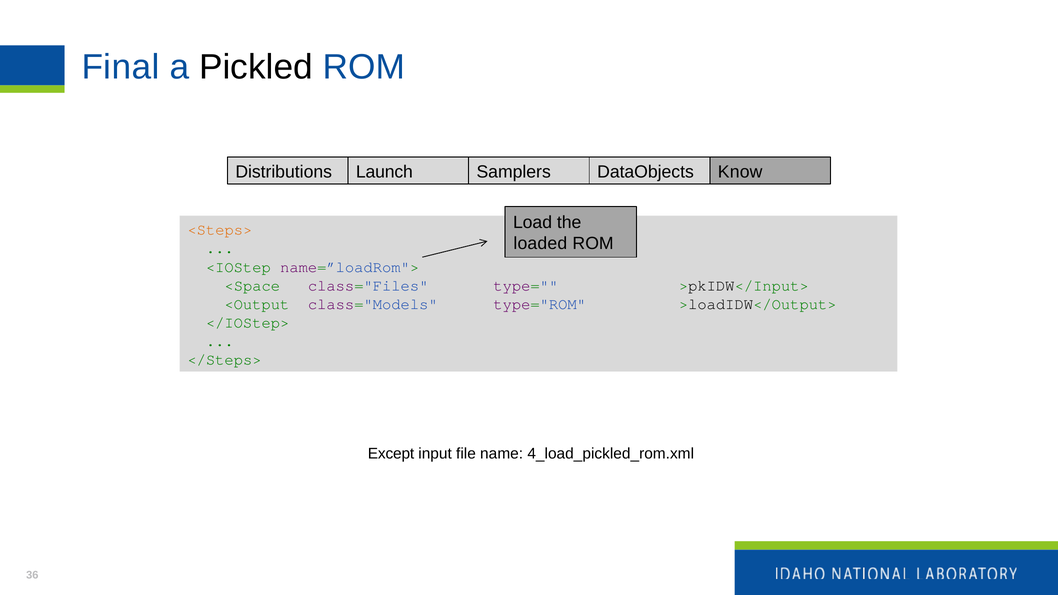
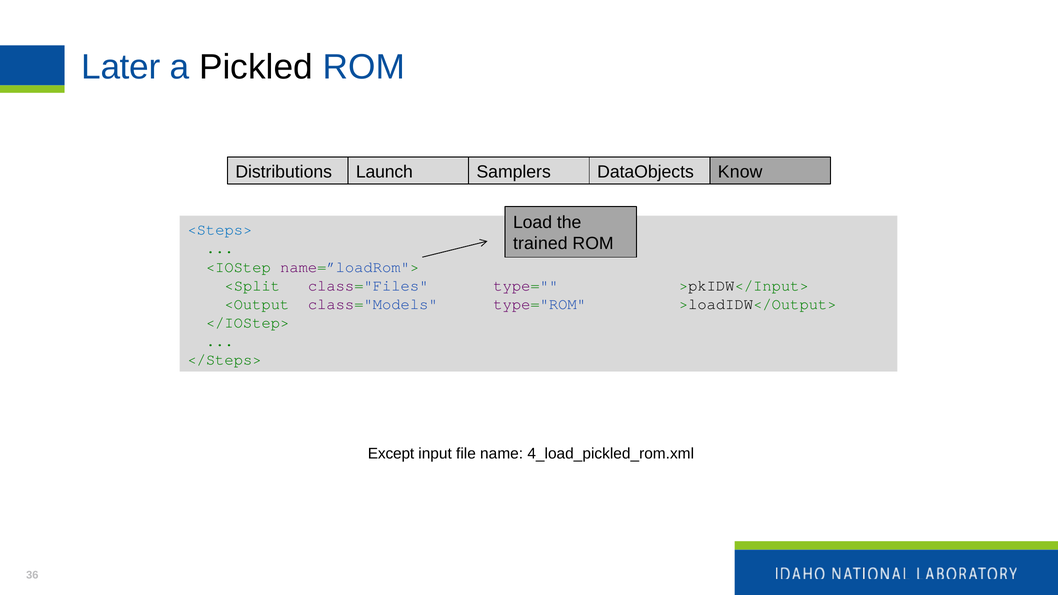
Final: Final -> Later
<Steps> colour: orange -> blue
loaded: loaded -> trained
<Space: <Space -> <Split
